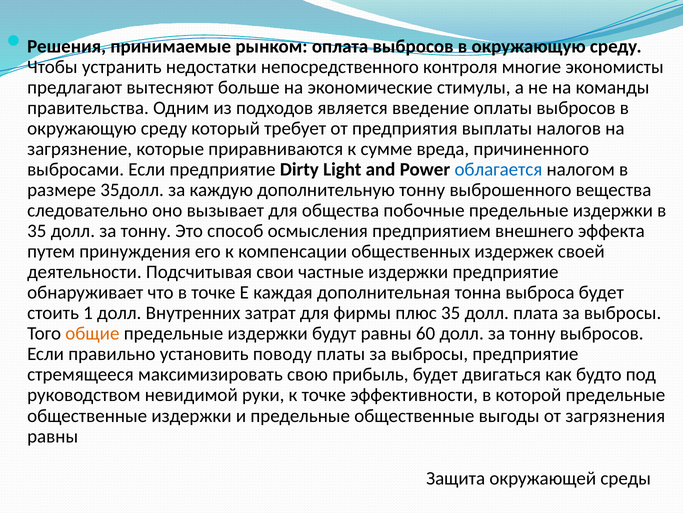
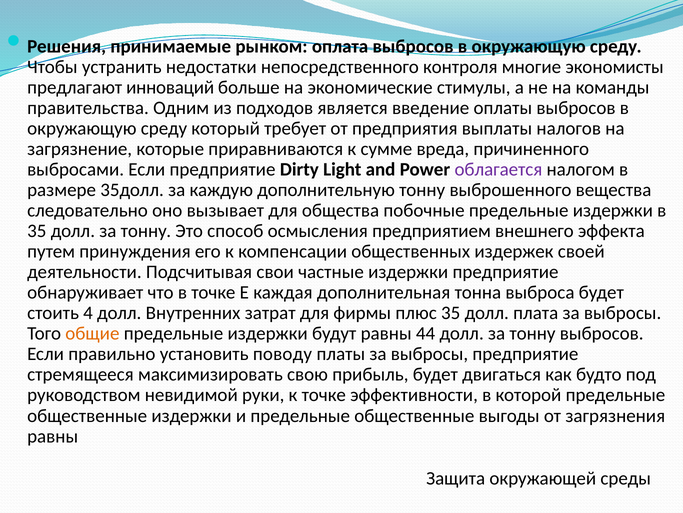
вытесняют: вытесняют -> инноваций
облагается colour: blue -> purple
1: 1 -> 4
60: 60 -> 44
